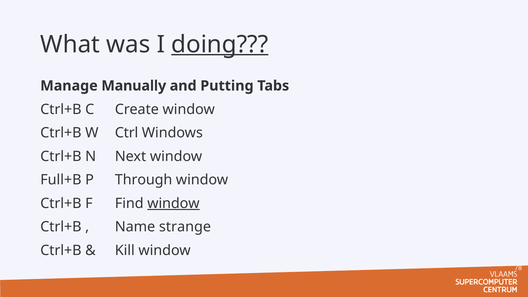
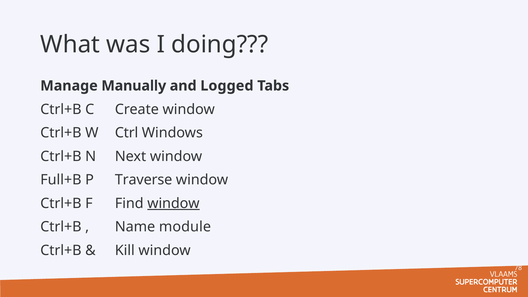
doing underline: present -> none
Putting: Putting -> Logged
Through: Through -> Traverse
strange: strange -> module
